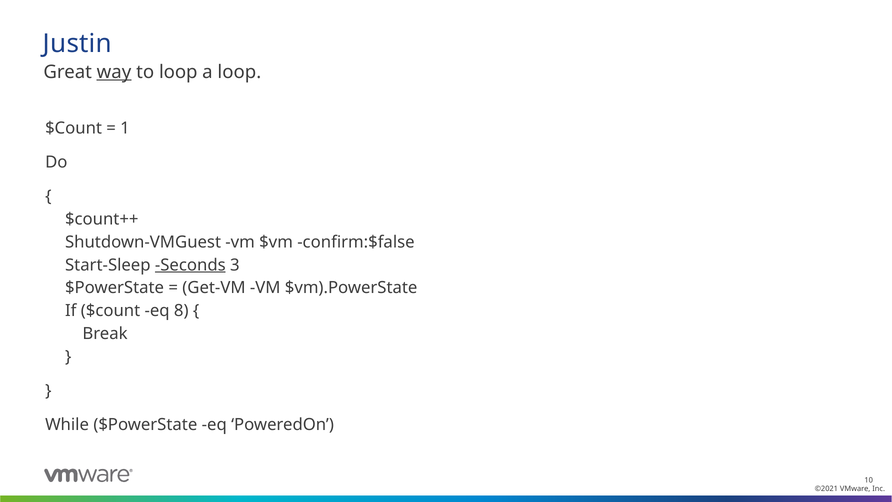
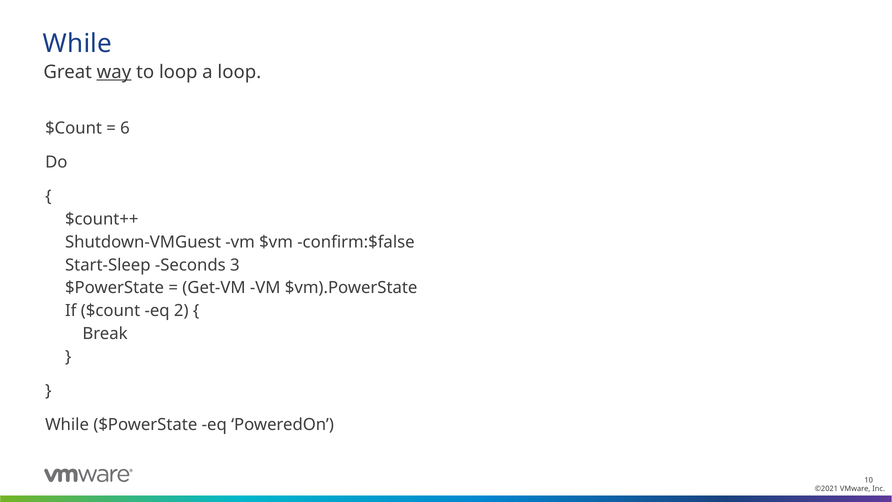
Justin at (77, 44): Justin -> While
1: 1 -> 6
Seconds underline: present -> none
8: 8 -> 2
